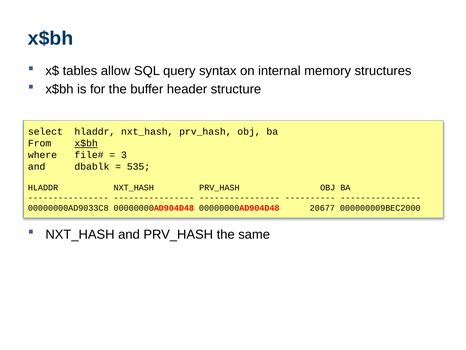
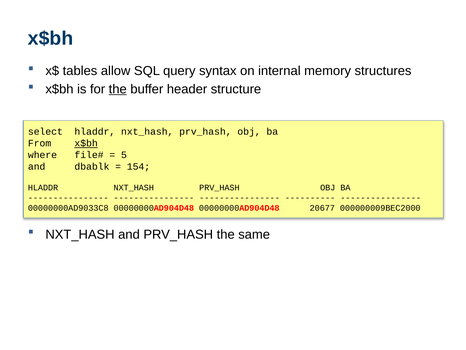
the at (118, 89) underline: none -> present
3: 3 -> 5
535: 535 -> 154
